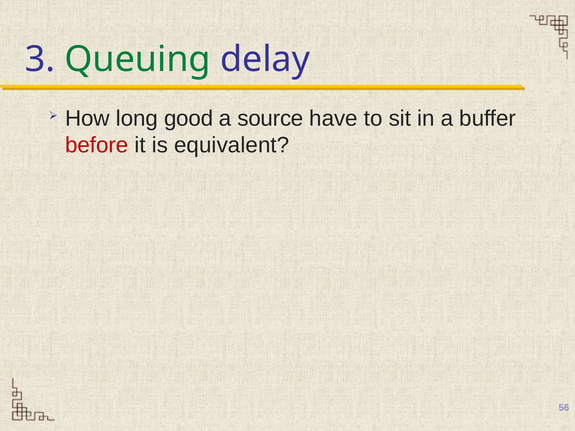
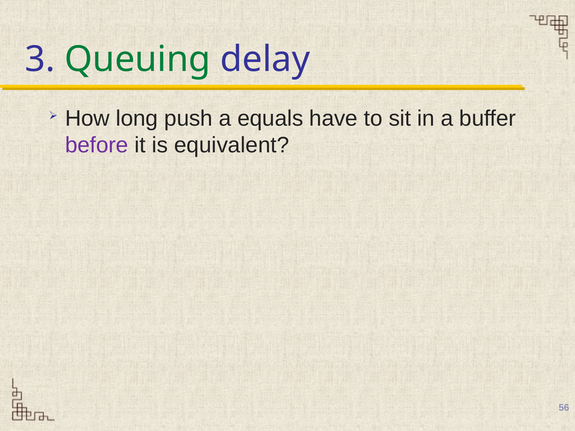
good: good -> push
source: source -> equals
before colour: red -> purple
